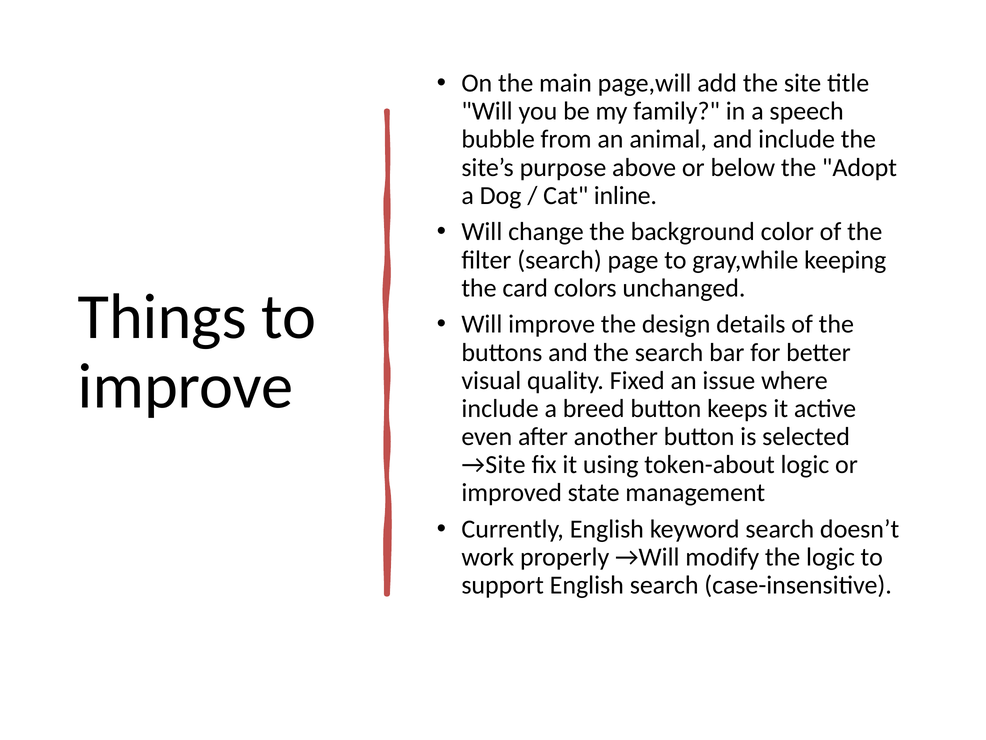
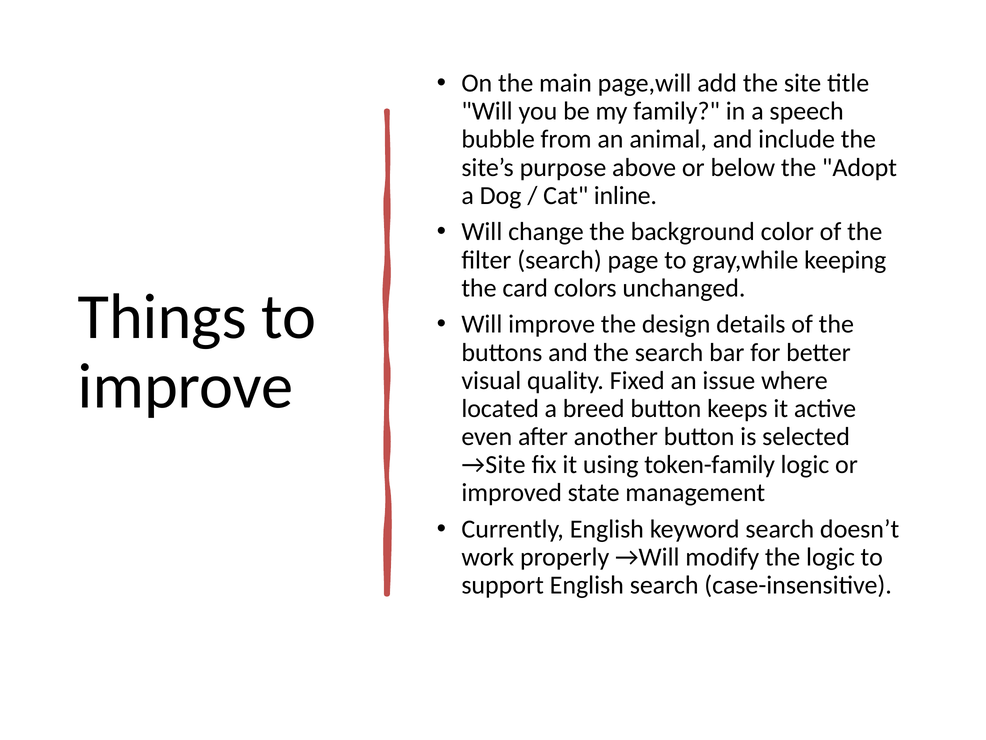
include at (500, 408): include -> located
token-about: token-about -> token-family
